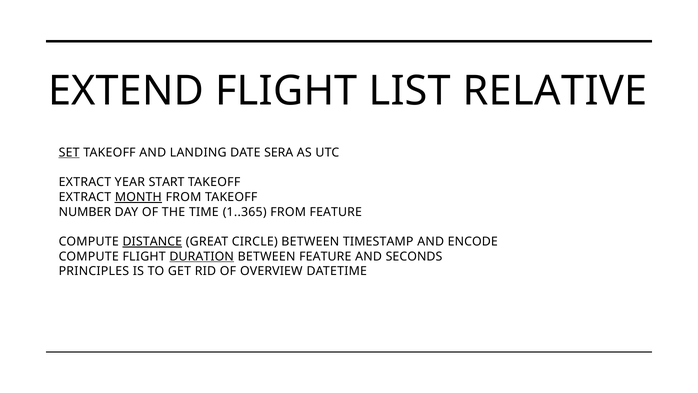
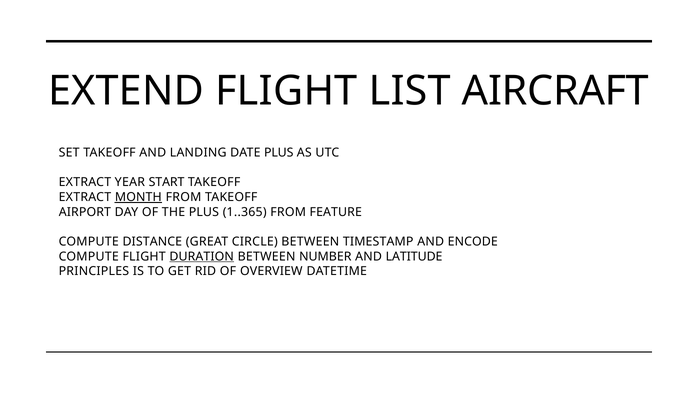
RELATIVE: RELATIVE -> AIRCRAFT
SET underline: present -> none
DATE SERA: SERA -> PLUS
NUMBER: NUMBER -> AIRPORT
THE TIME: TIME -> PLUS
DISTANCE at (152, 241) underline: present -> none
BETWEEN FEATURE: FEATURE -> NUMBER
SECONDS: SECONDS -> LATITUDE
